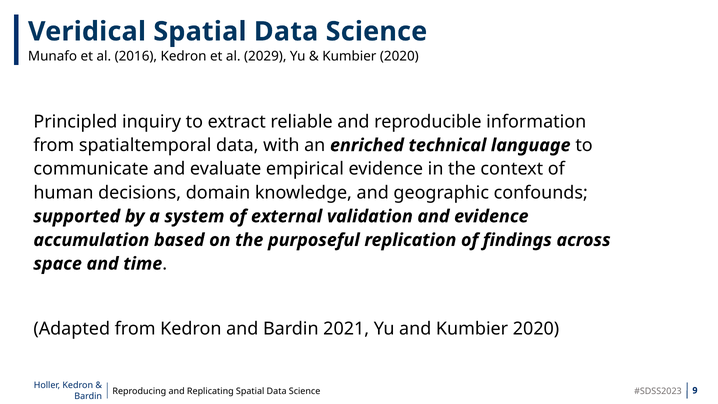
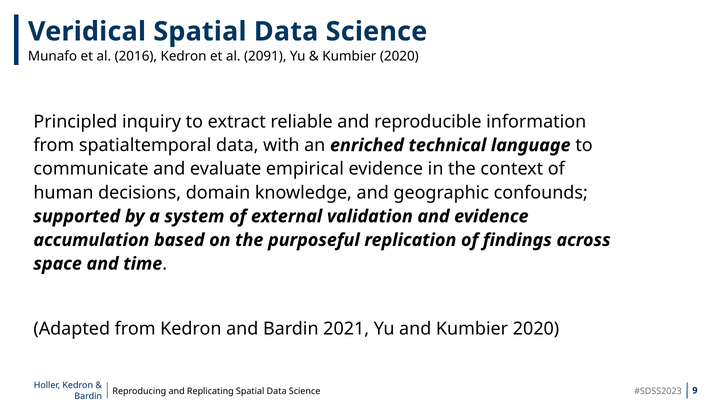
2029: 2029 -> 2091
